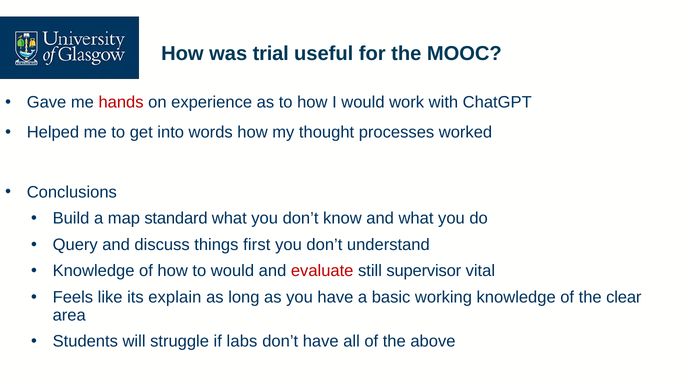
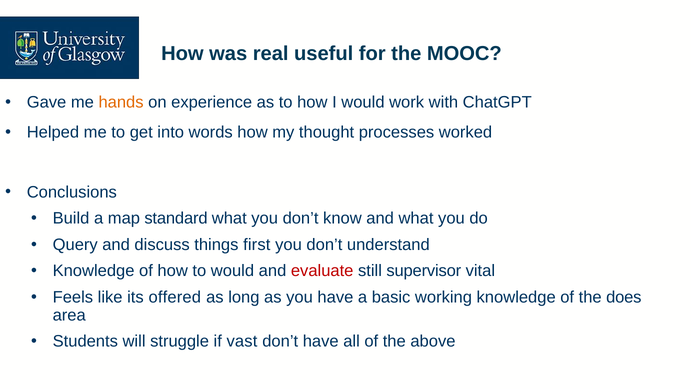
trial: trial -> real
hands colour: red -> orange
explain: explain -> offered
clear: clear -> does
labs: labs -> vast
